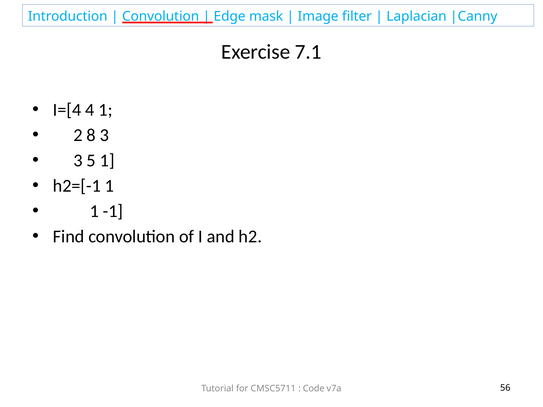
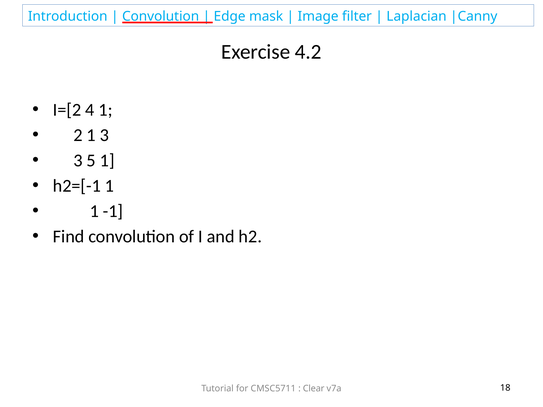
7.1: 7.1 -> 4.2
I=[4: I=[4 -> I=[2
2 8: 8 -> 1
Code: Code -> Clear
56: 56 -> 18
